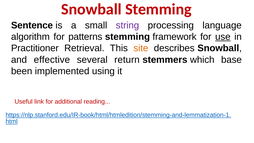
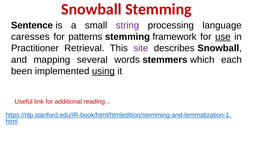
algorithm: algorithm -> caresses
site colour: orange -> purple
effective: effective -> mapping
return: return -> words
base: base -> each
using underline: none -> present
